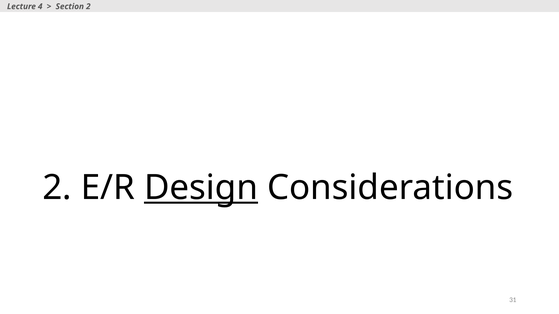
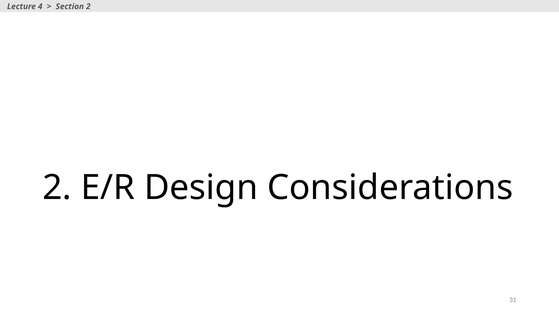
Design underline: present -> none
